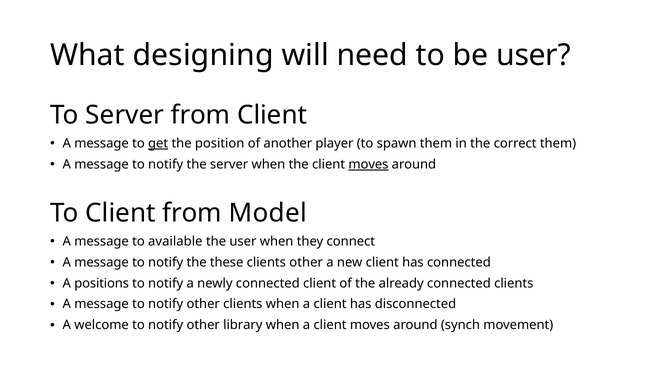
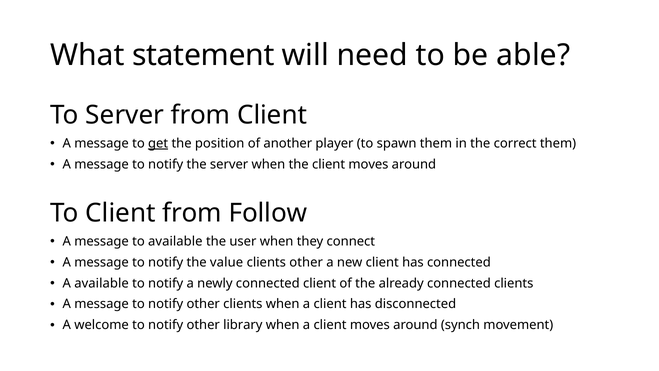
designing: designing -> statement
be user: user -> able
moves at (368, 164) underline: present -> none
Model: Model -> Follow
these: these -> value
A positions: positions -> available
